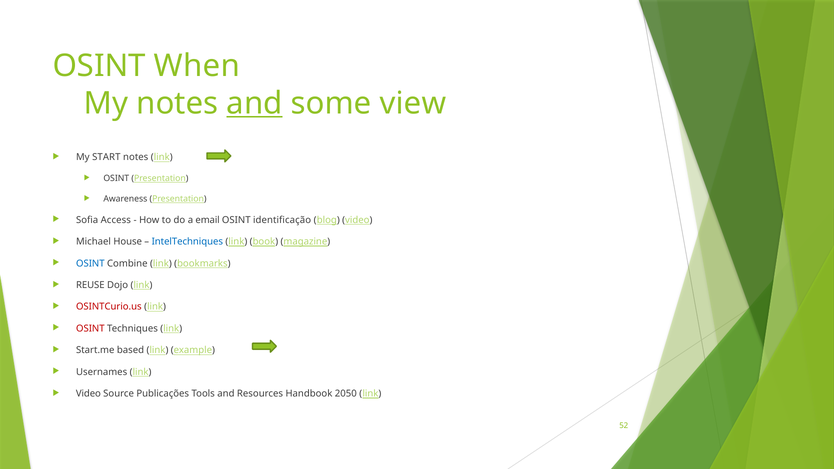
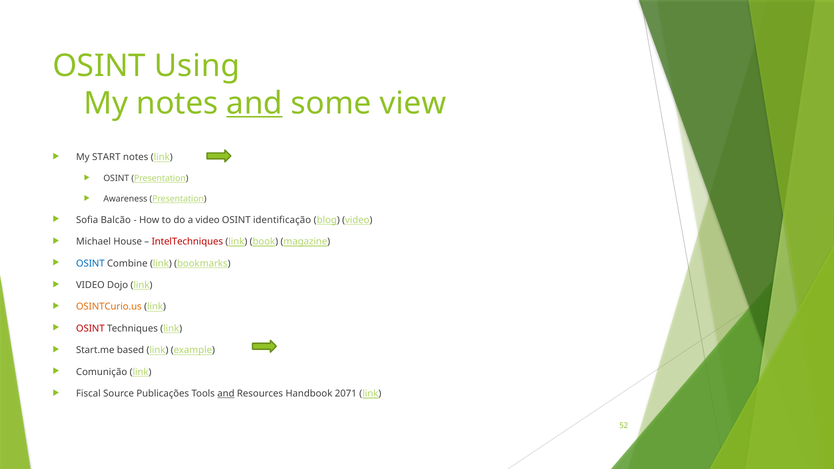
When: When -> Using
Access: Access -> Balcão
a email: email -> video
IntelTechniques colour: blue -> red
REUSE at (90, 285): REUSE -> VIDEO
OSINTCurio.us colour: red -> orange
Usernames: Usernames -> Comunição
Video at (88, 394): Video -> Fiscal
and at (226, 394) underline: none -> present
2050: 2050 -> 2071
